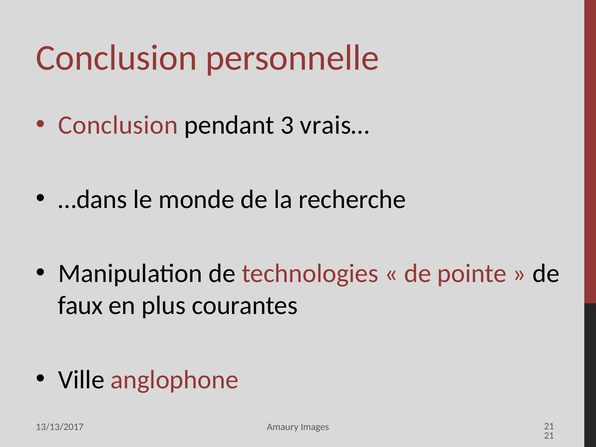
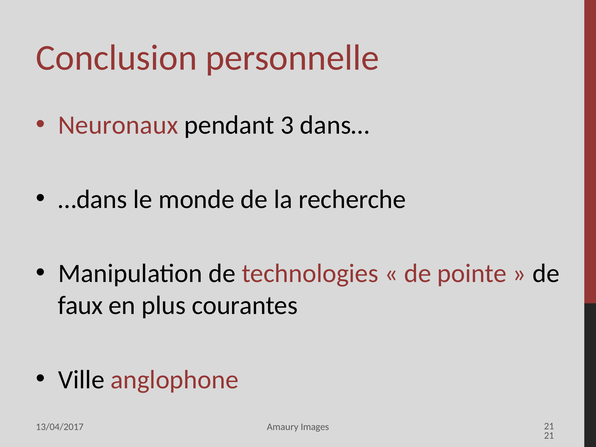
Conclusion at (118, 125): Conclusion -> Neuronaux
vrais…: vrais… -> dans…
13/13/2017: 13/13/2017 -> 13/04/2017
